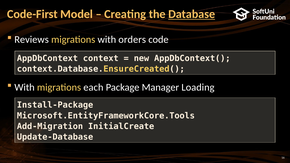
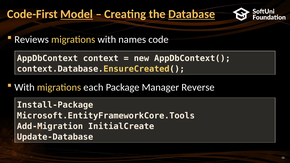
Model underline: none -> present
orders: orders -> names
Loading: Loading -> Reverse
